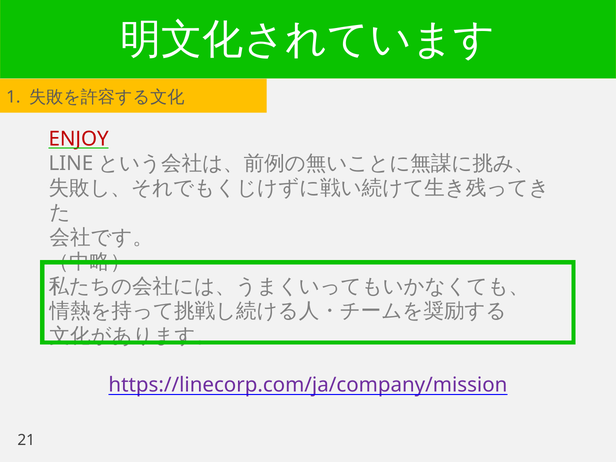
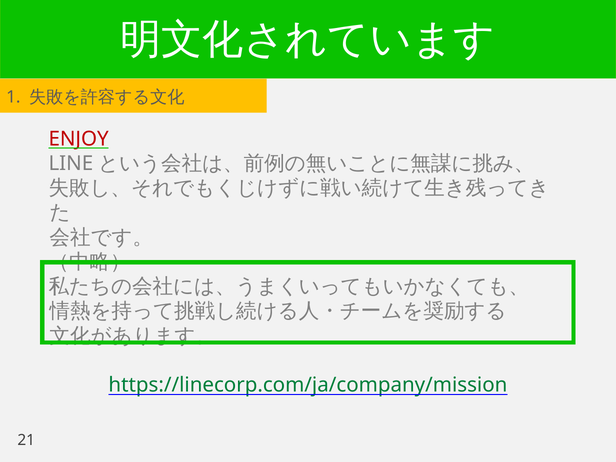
https://linecorp.com/ja/company/mission colour: purple -> green
